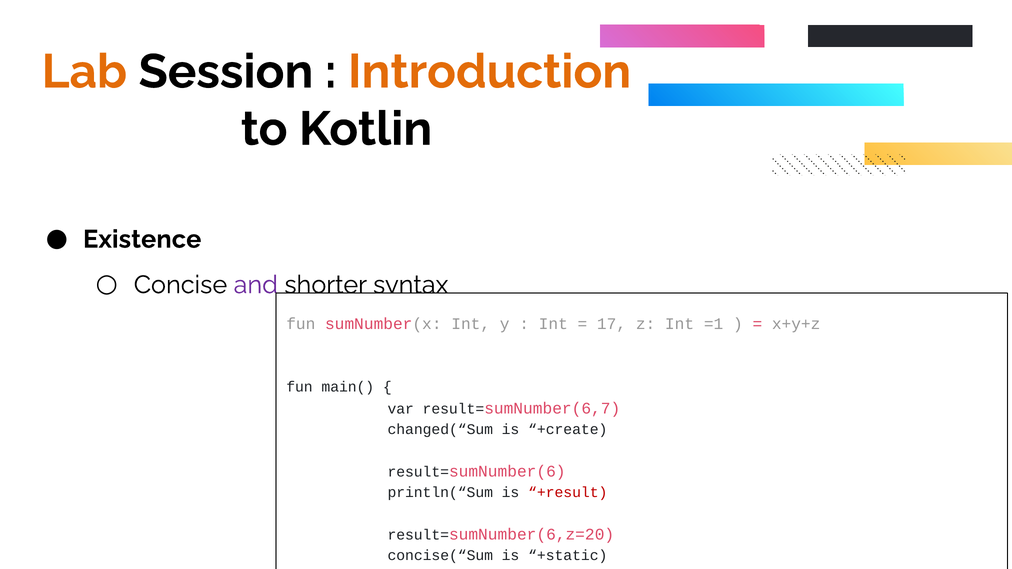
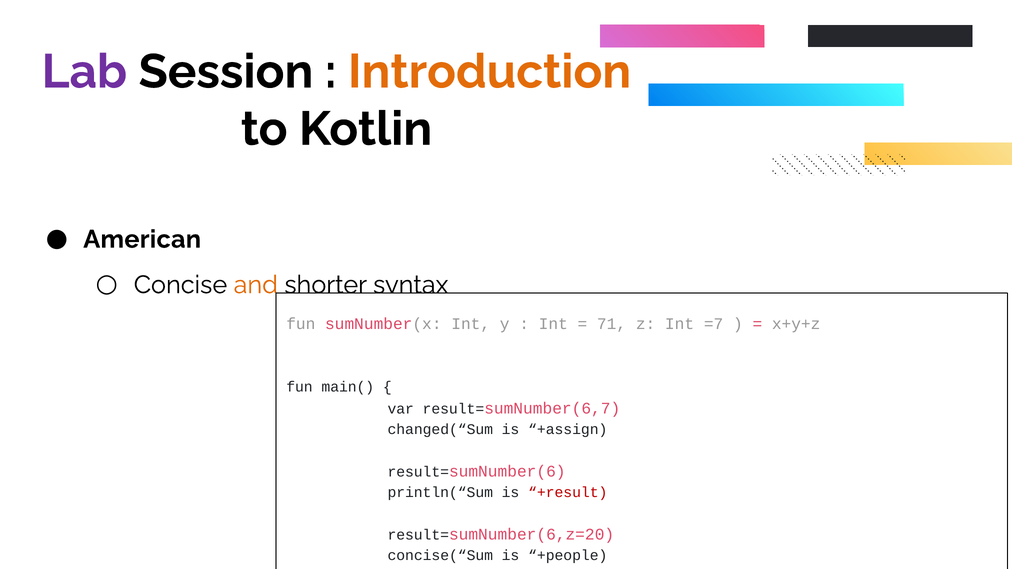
Lab colour: orange -> purple
Existence: Existence -> American
and colour: purple -> orange
17: 17 -> 71
=1: =1 -> =7
+create: +create -> +assign
+static: +static -> +people
